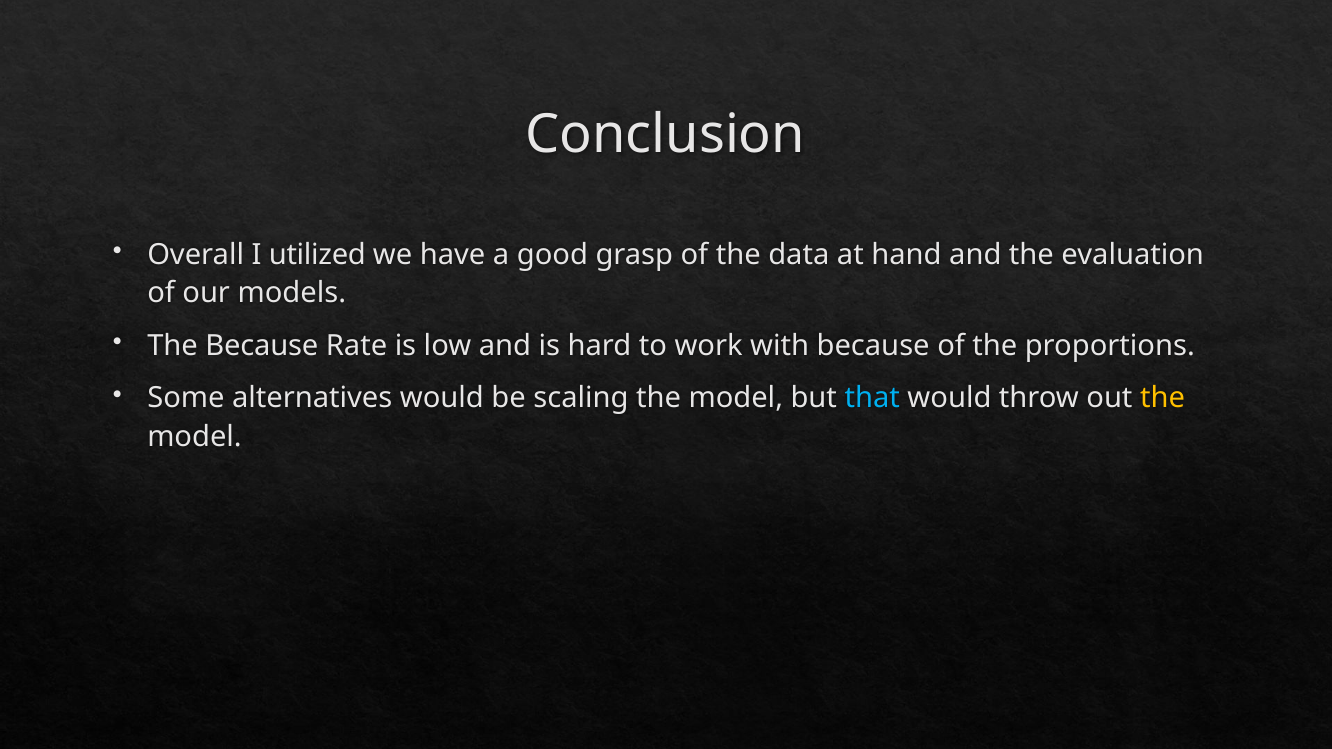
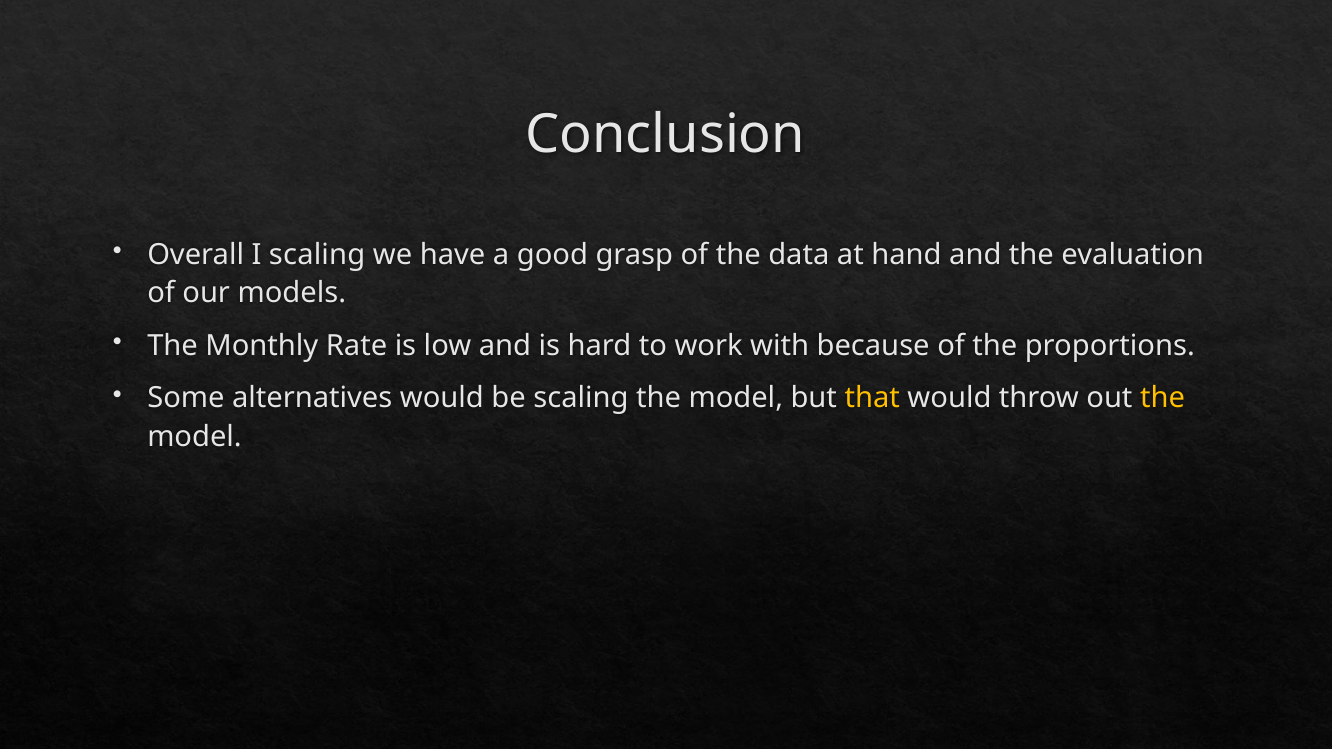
I utilized: utilized -> scaling
The Because: Because -> Monthly
that colour: light blue -> yellow
